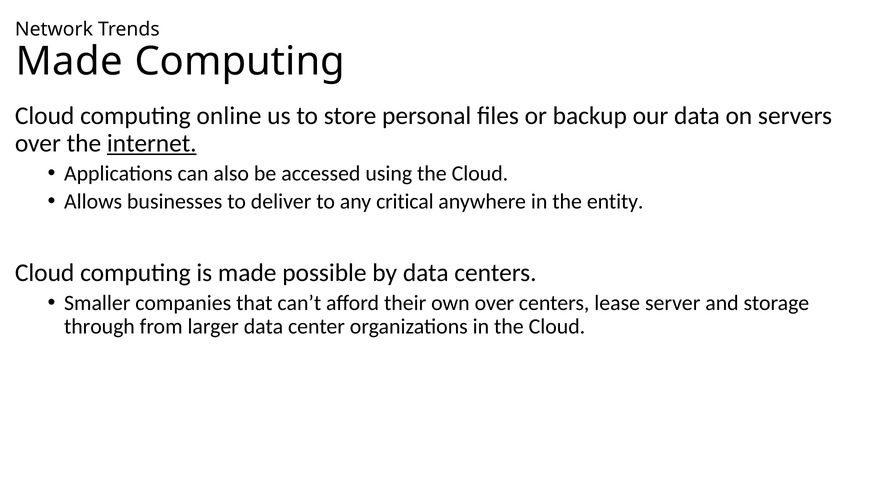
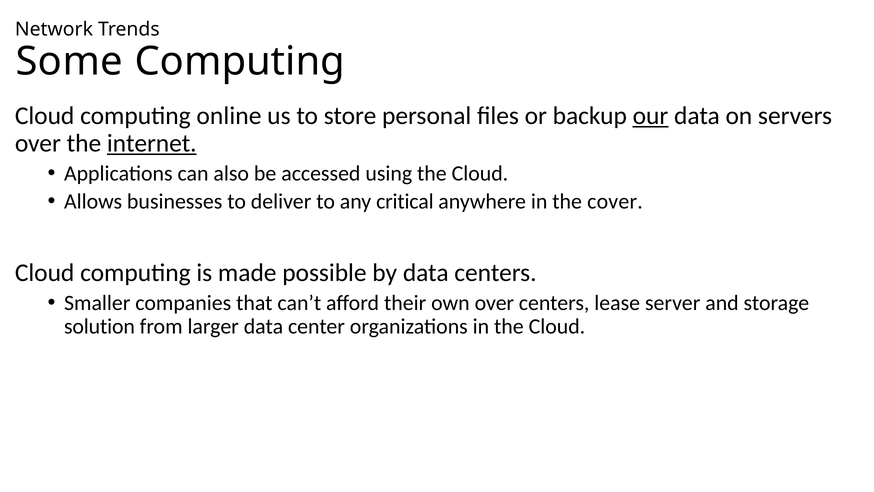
Made at (69, 62): Made -> Some
our underline: none -> present
entity: entity -> cover
through: through -> solution
